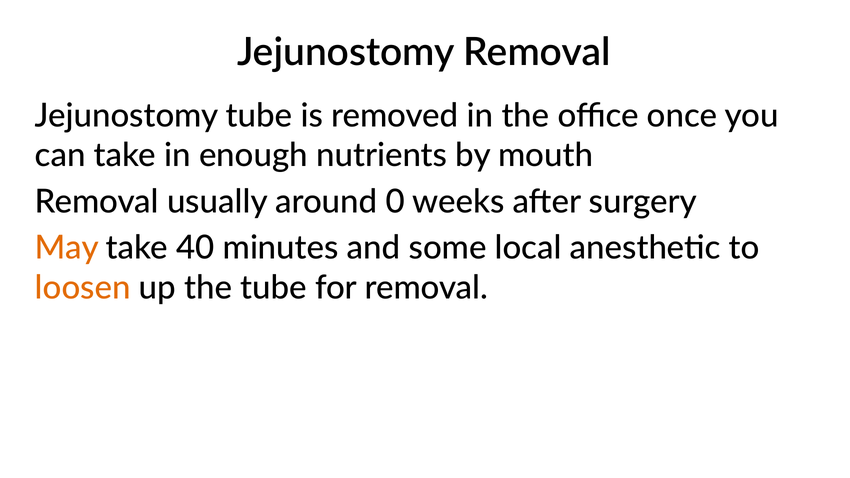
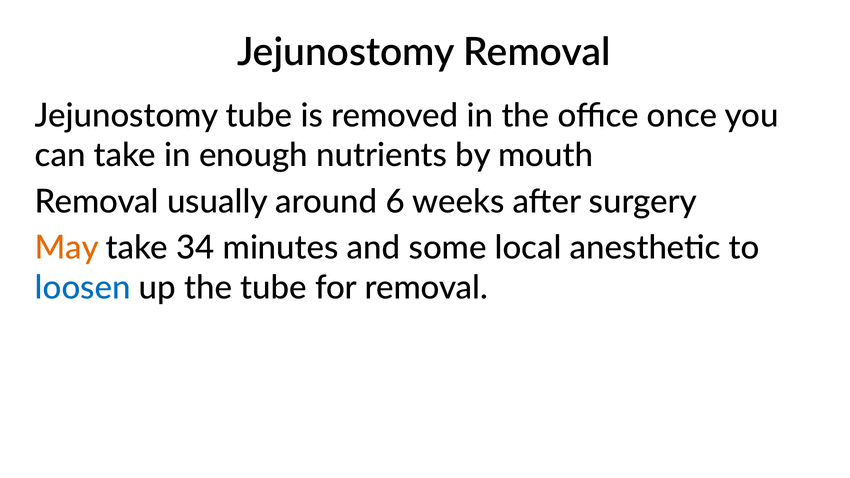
0: 0 -> 6
40: 40 -> 34
loosen colour: orange -> blue
